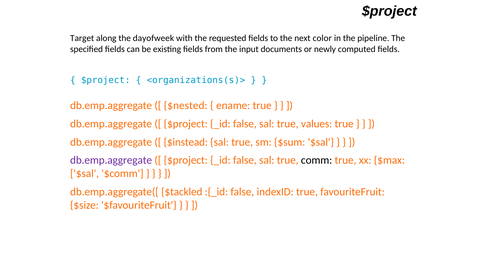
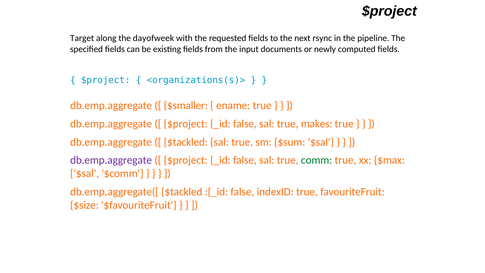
color: color -> rsync
$nested: $nested -> $smaller
values: values -> makes
$instead at (186, 142): $instead -> $tackled
comm colour: black -> green
